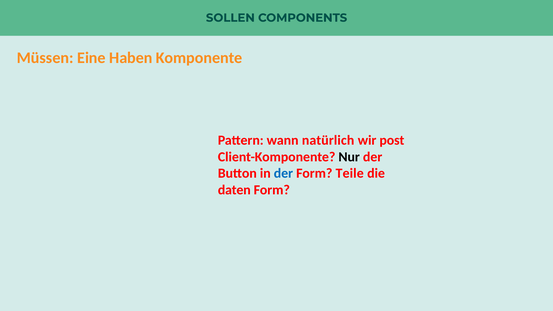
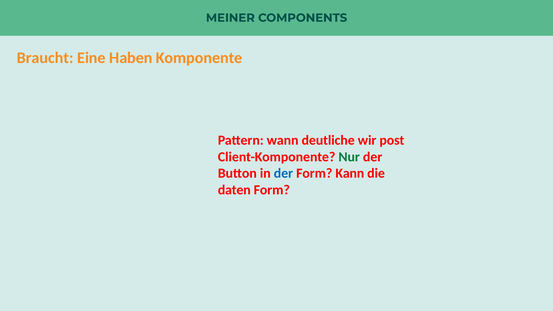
SOLLEN: SOLLEN -> MEINER
Müssen: Müssen -> Braucht
natürlich: natürlich -> deutliche
Nur colour: black -> green
Teile: Teile -> Kann
